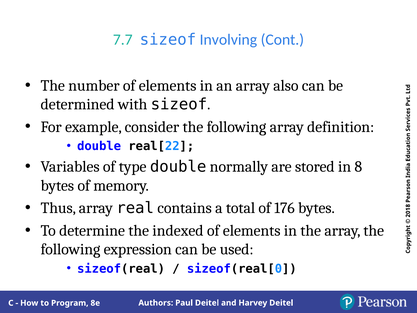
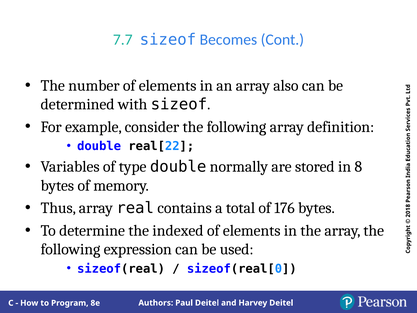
Involving: Involving -> Becomes
